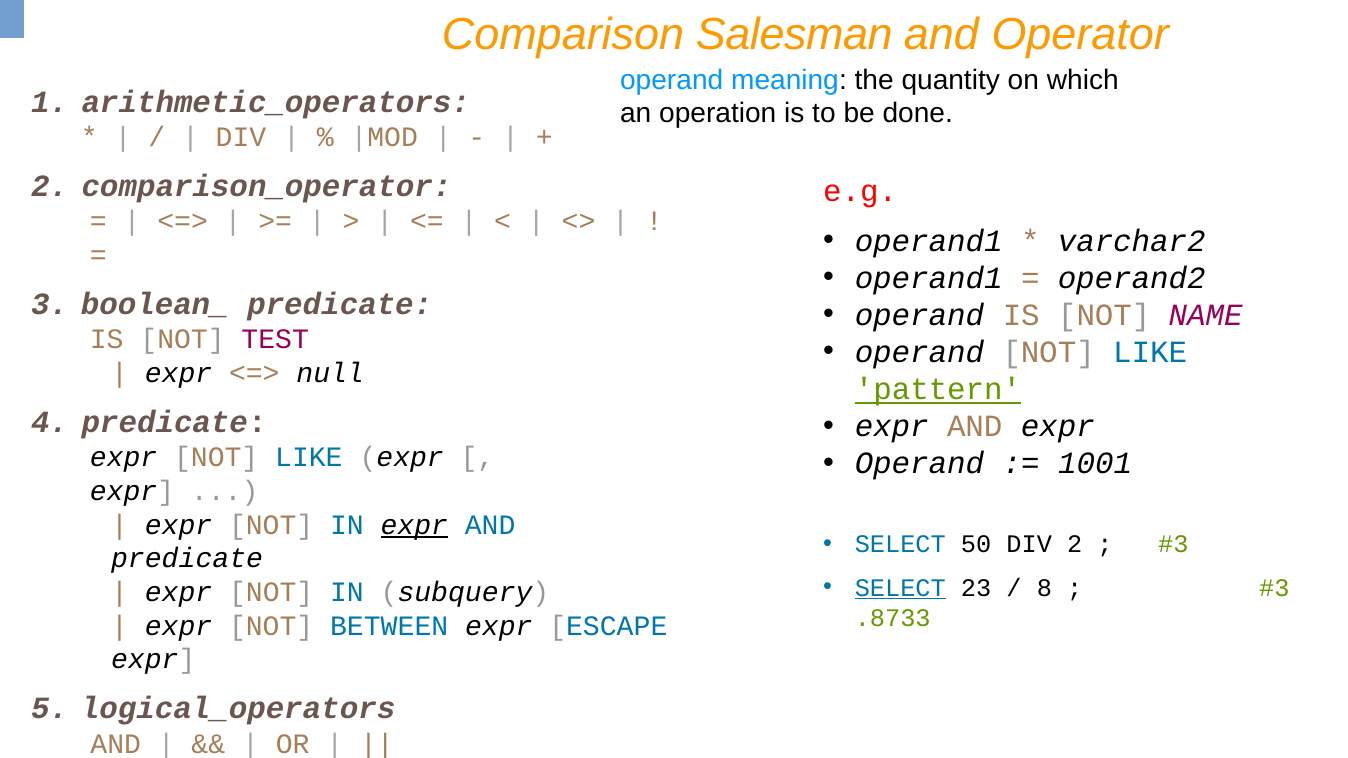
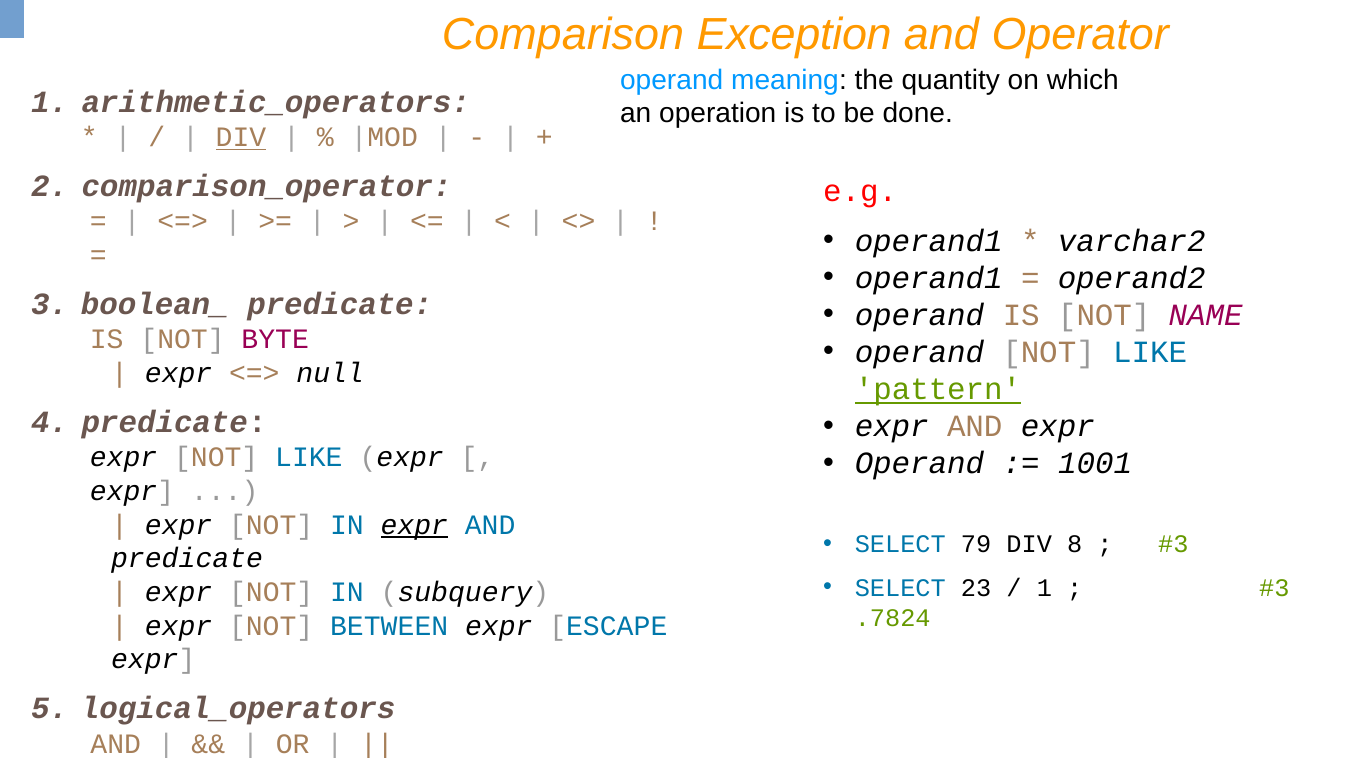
Salesman: Salesman -> Exception
DIV at (241, 137) underline: none -> present
TEST: TEST -> BYTE
50: 50 -> 79
DIV 2: 2 -> 8
SELECT at (900, 588) underline: present -> none
8 at (1044, 588): 8 -> 1
.8733: .8733 -> .7824
